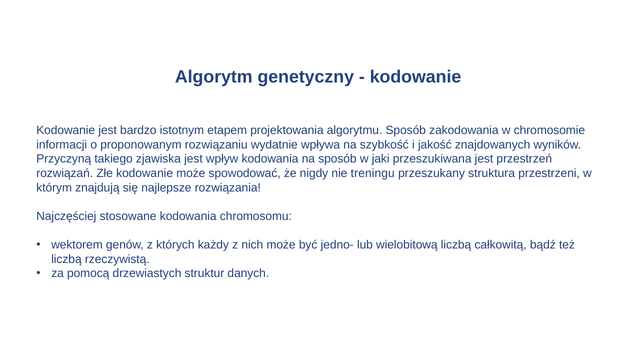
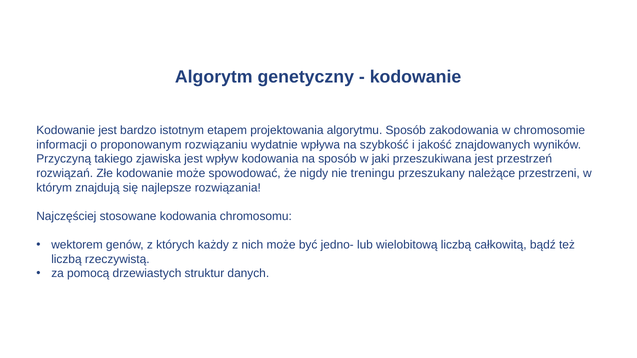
struktura: struktura -> należące
